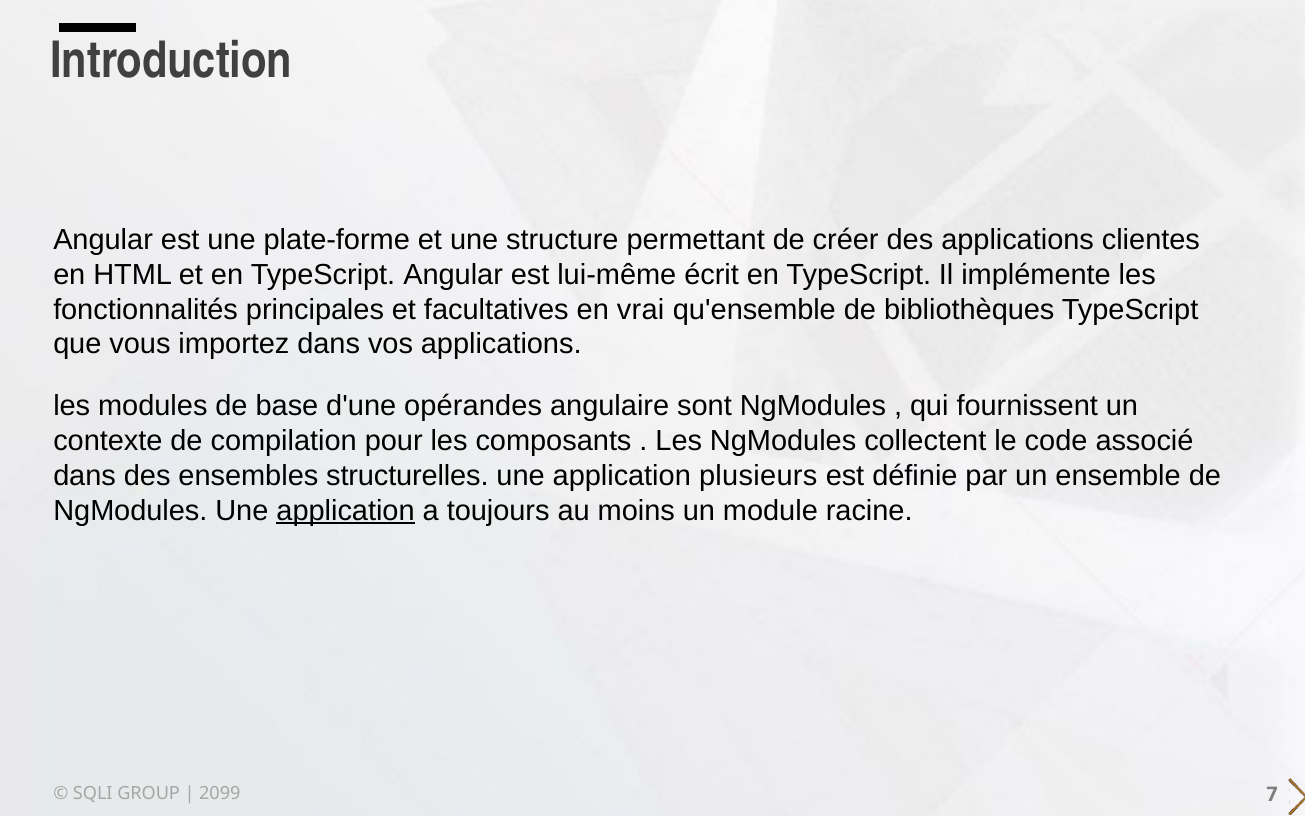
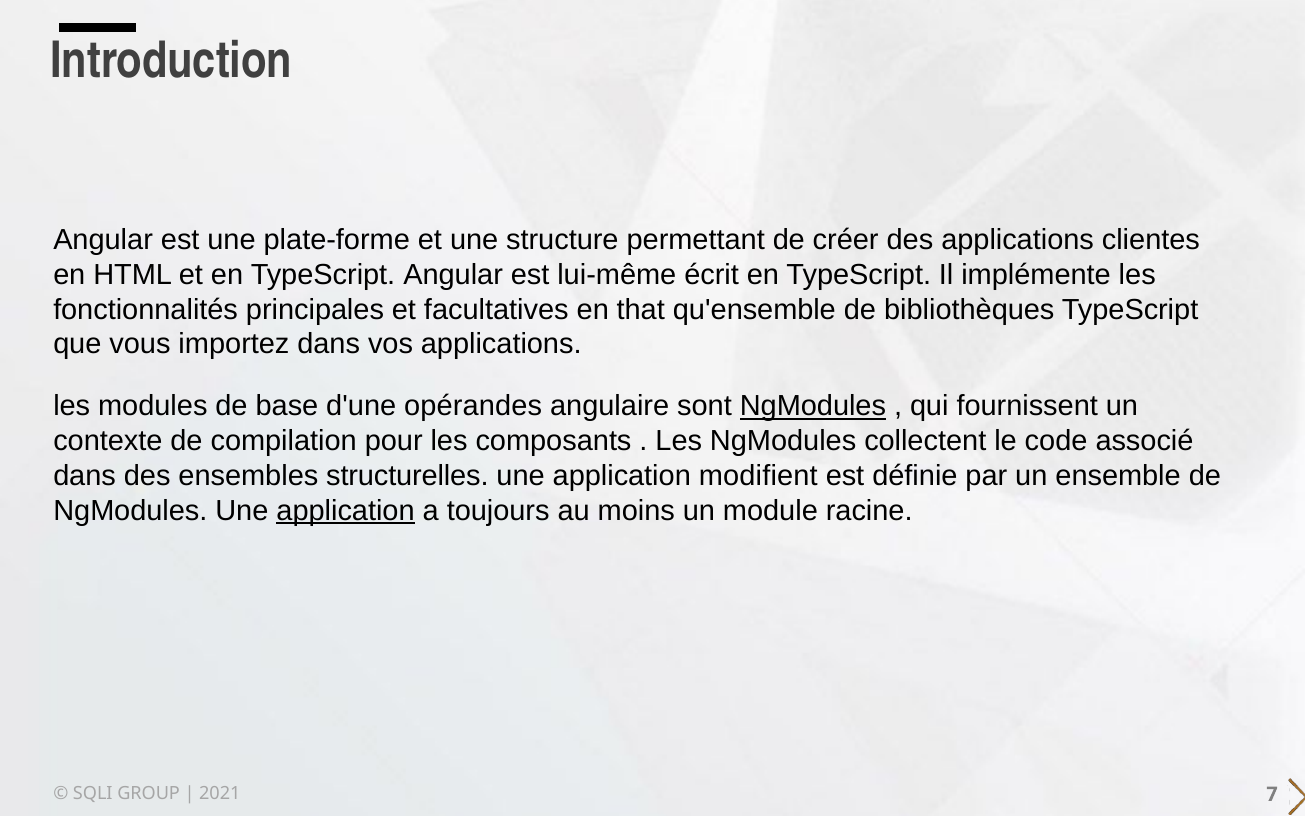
vrai: vrai -> that
NgModules at (813, 406) underline: none -> present
plusieurs: plusieurs -> modifient
2099: 2099 -> 2021
